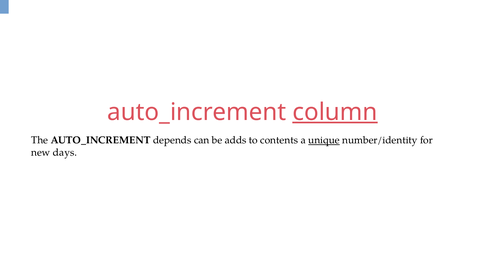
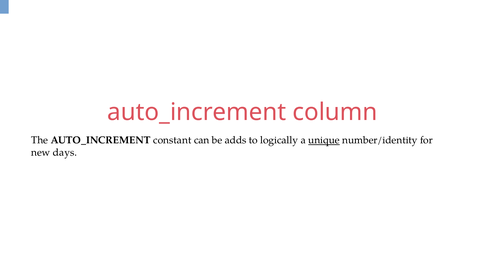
column underline: present -> none
depends: depends -> constant
contents: contents -> logically
